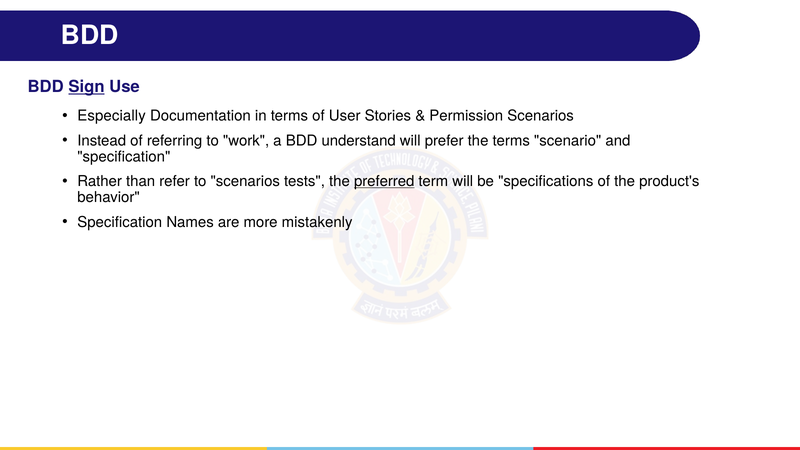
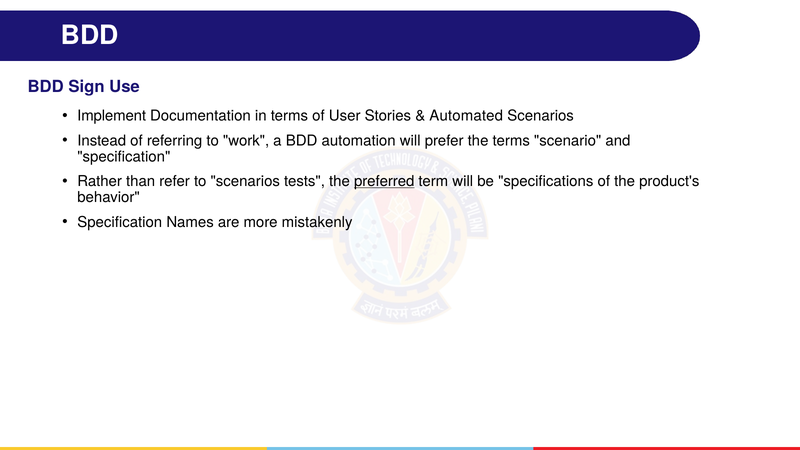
Sign underline: present -> none
Especially: Especially -> Implement
Permission: Permission -> Automated
understand: understand -> automation
